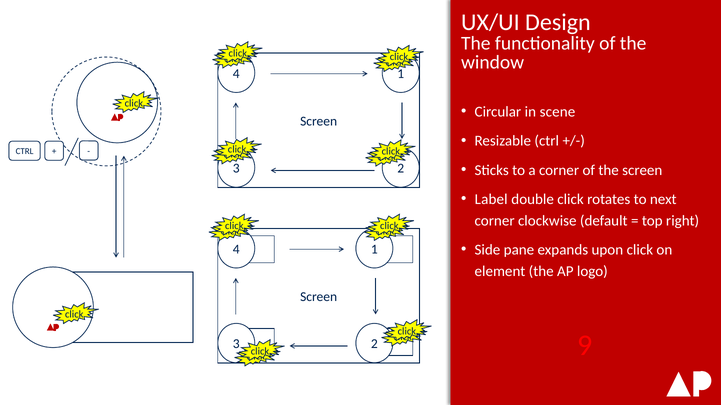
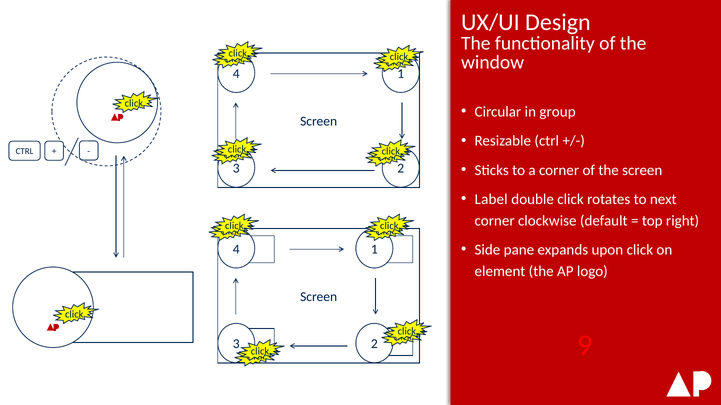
scene: scene -> group
